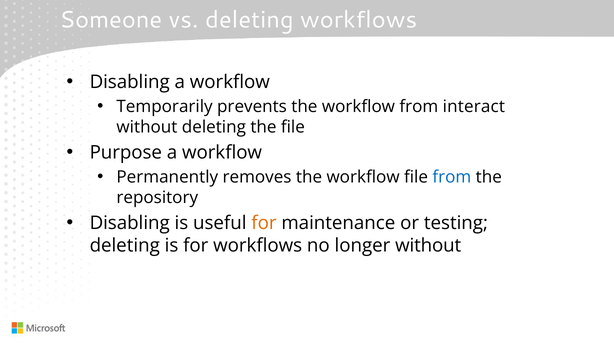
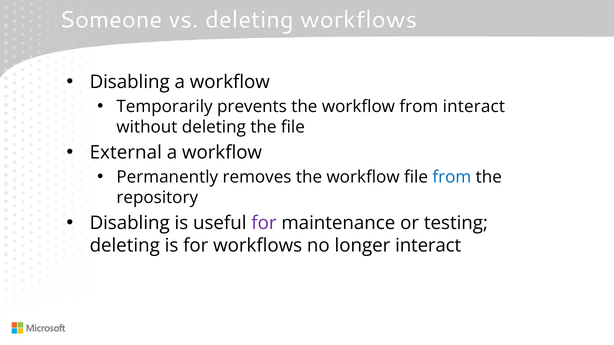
Purpose: Purpose -> External
for at (264, 223) colour: orange -> purple
longer without: without -> interact
